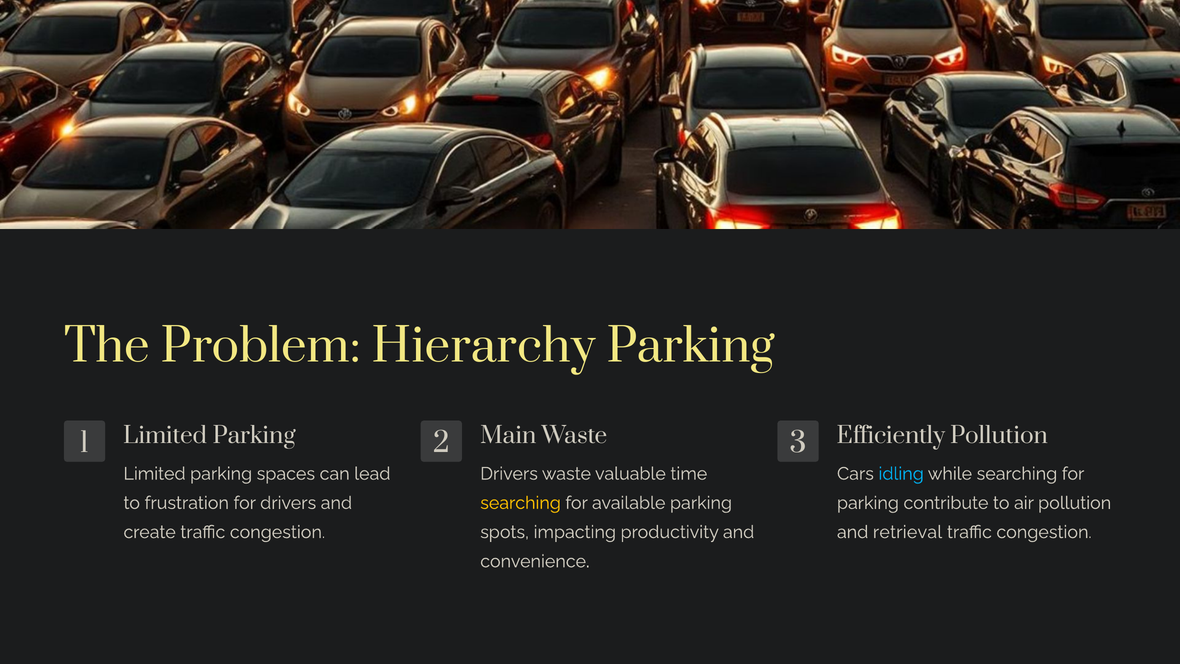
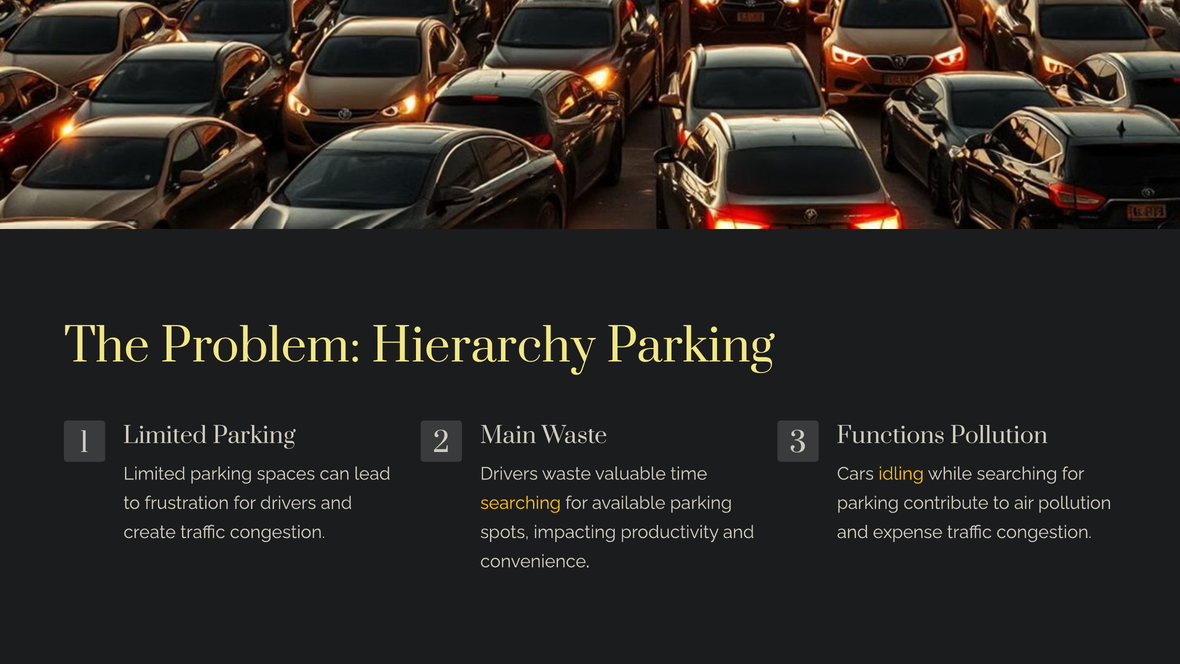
Efficiently: Efficiently -> Functions
idling colour: light blue -> yellow
retrieval: retrieval -> expense
